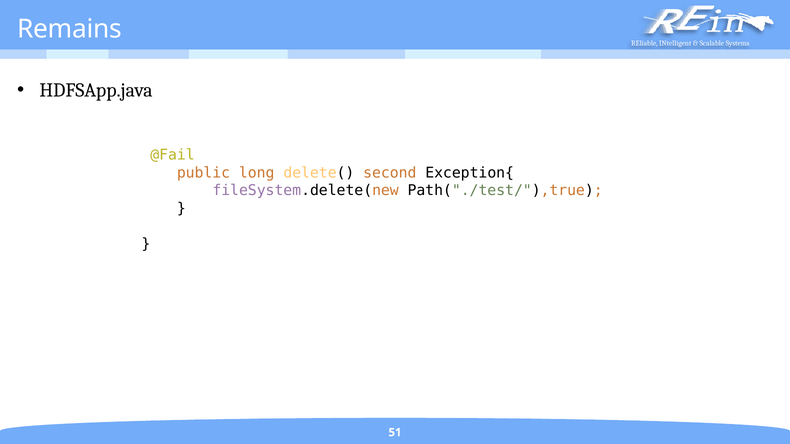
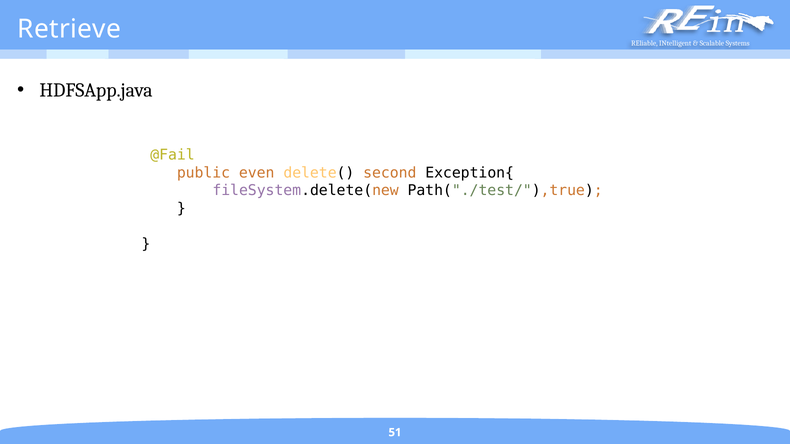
Remains: Remains -> Retrieve
long: long -> even
